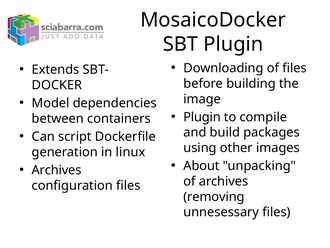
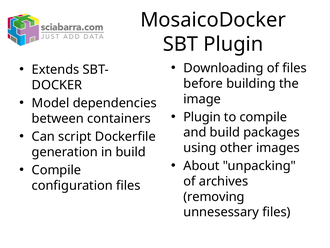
in linux: linux -> build
Archives at (56, 170): Archives -> Compile
